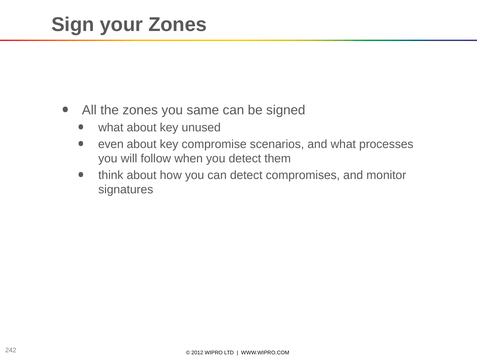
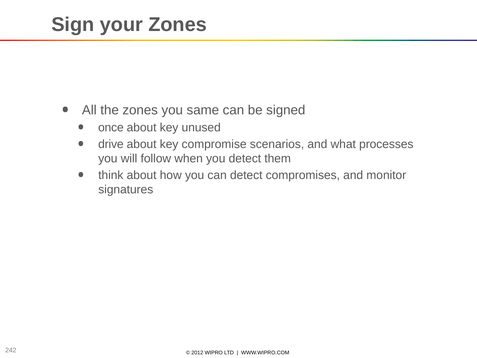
what at (111, 127): what -> once
even: even -> drive
